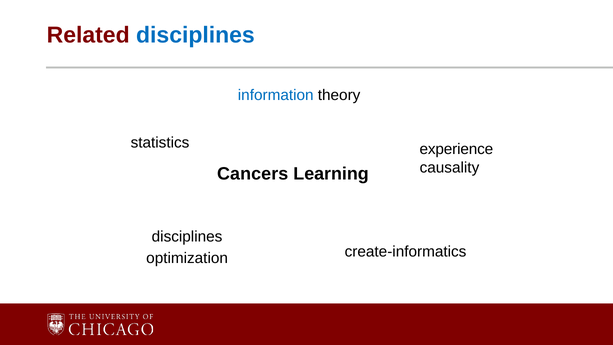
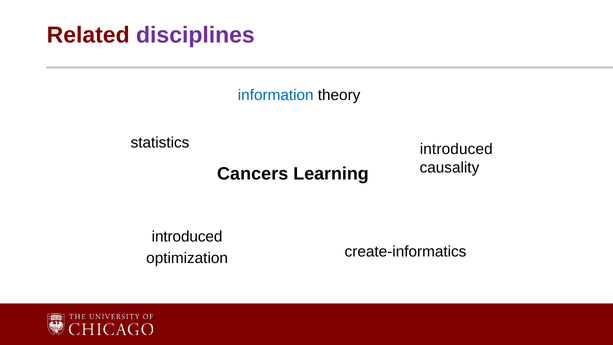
disciplines at (195, 35) colour: blue -> purple
statistics experience: experience -> introduced
disciplines at (187, 236): disciplines -> introduced
